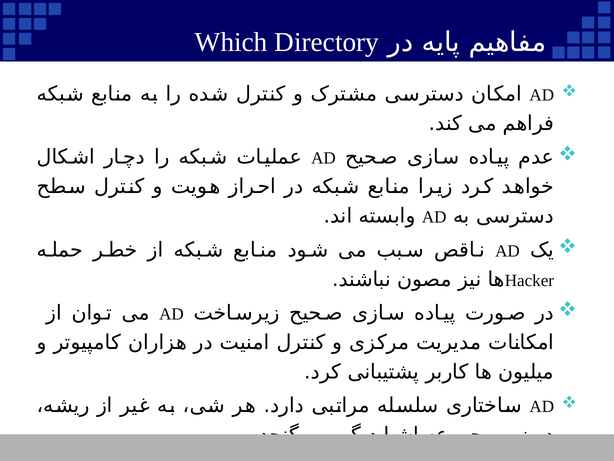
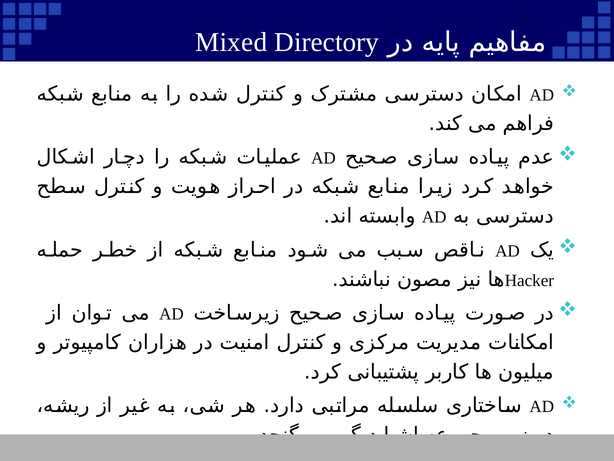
Which: Which -> Mixed
